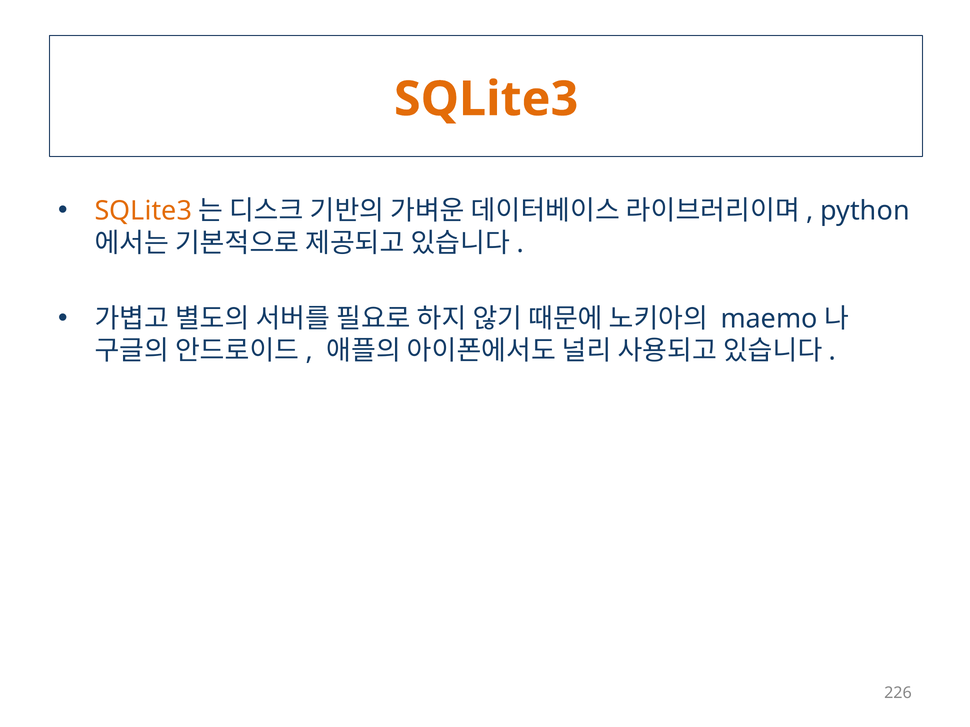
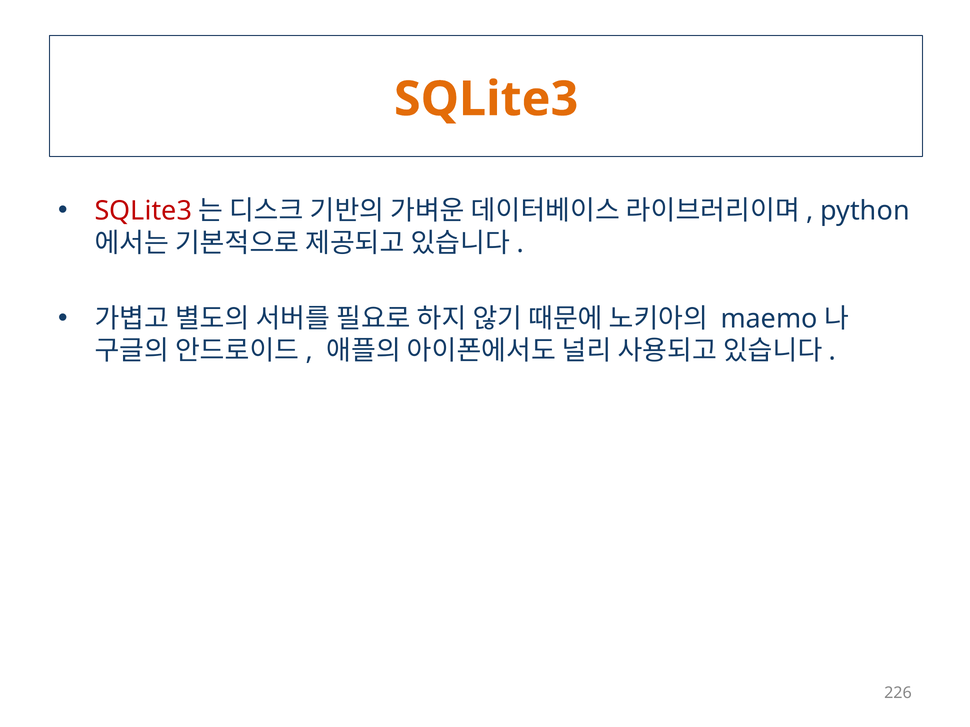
SQLite3 at (143, 211) colour: orange -> red
